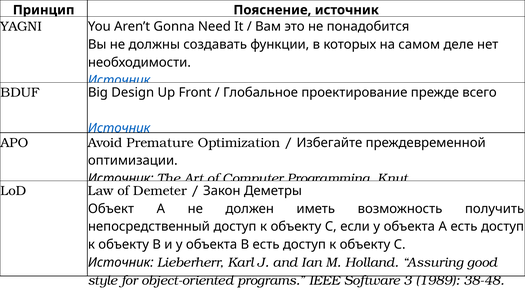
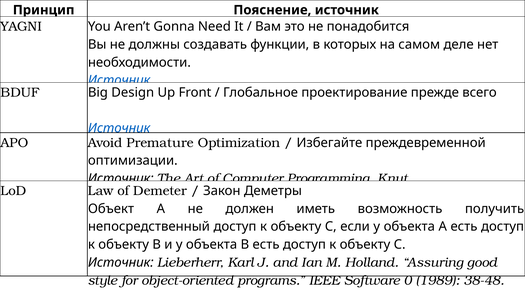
3: 3 -> 0
